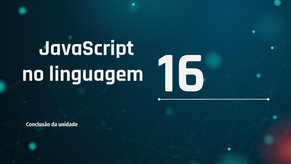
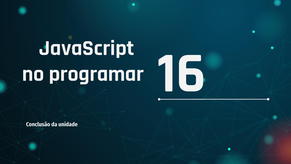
linguagem: linguagem -> programar
